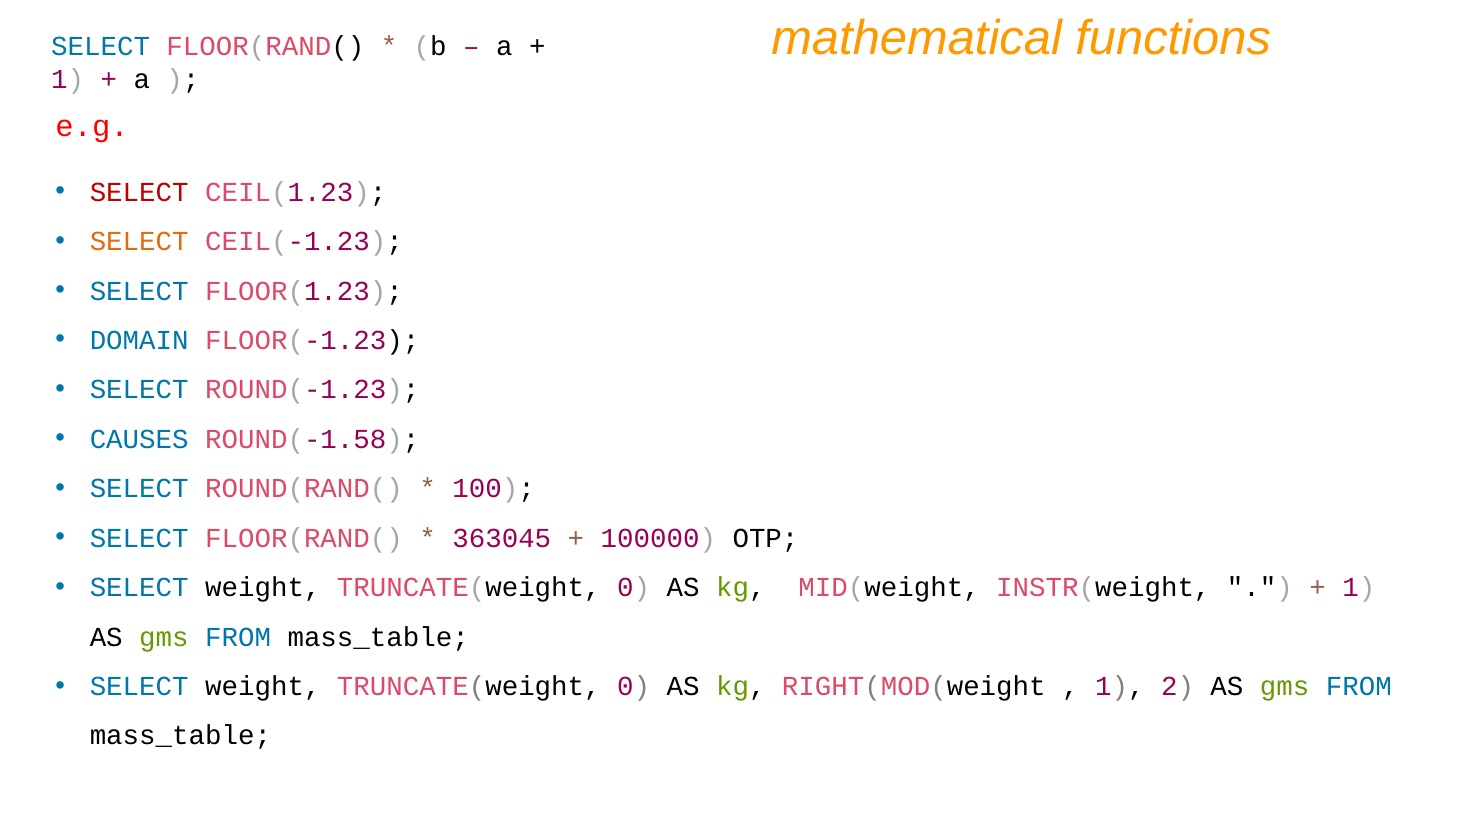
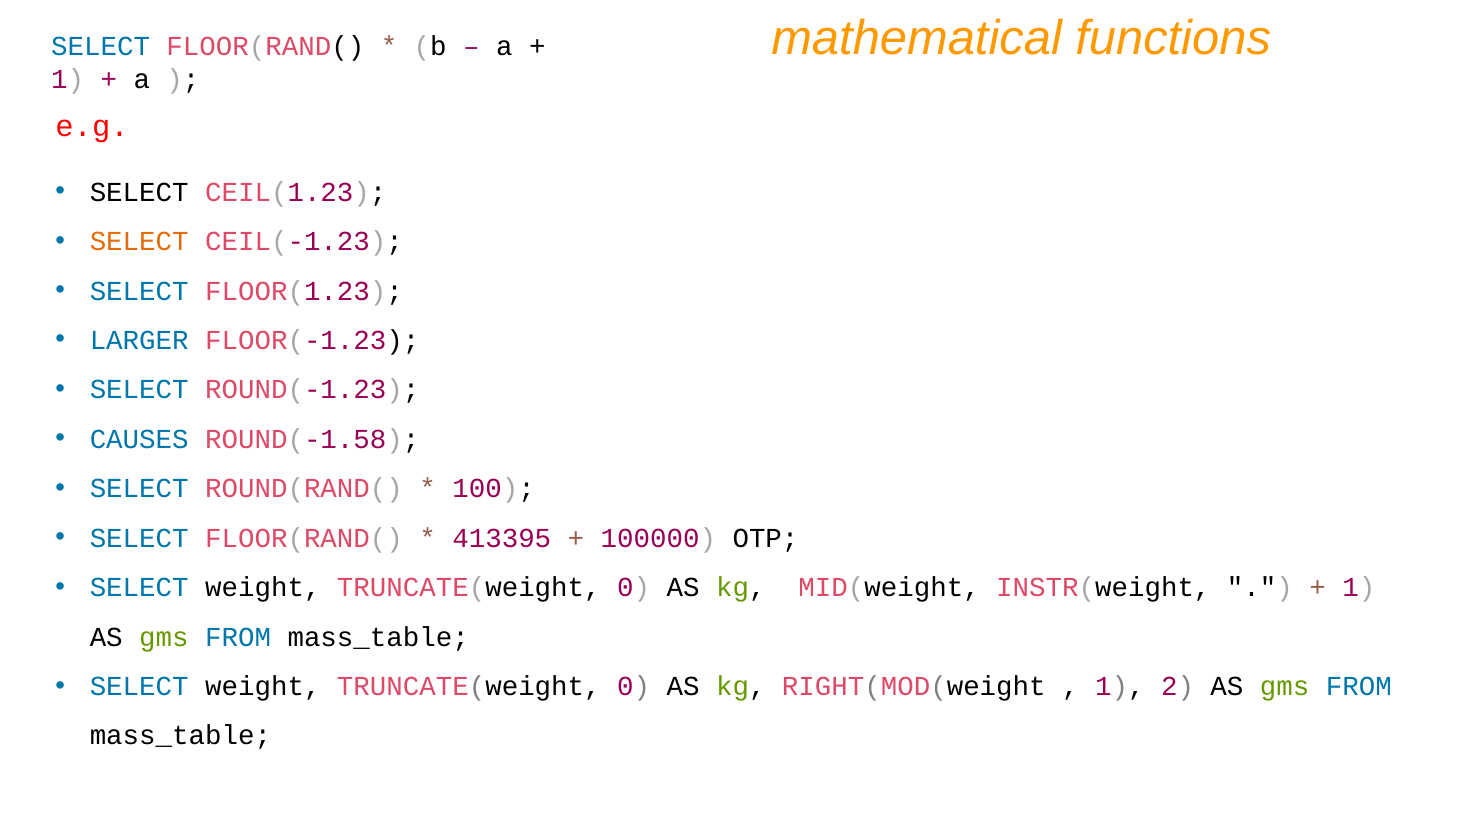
SELECT at (139, 192) colour: red -> black
DOMAIN: DOMAIN -> LARGER
363045: 363045 -> 413395
